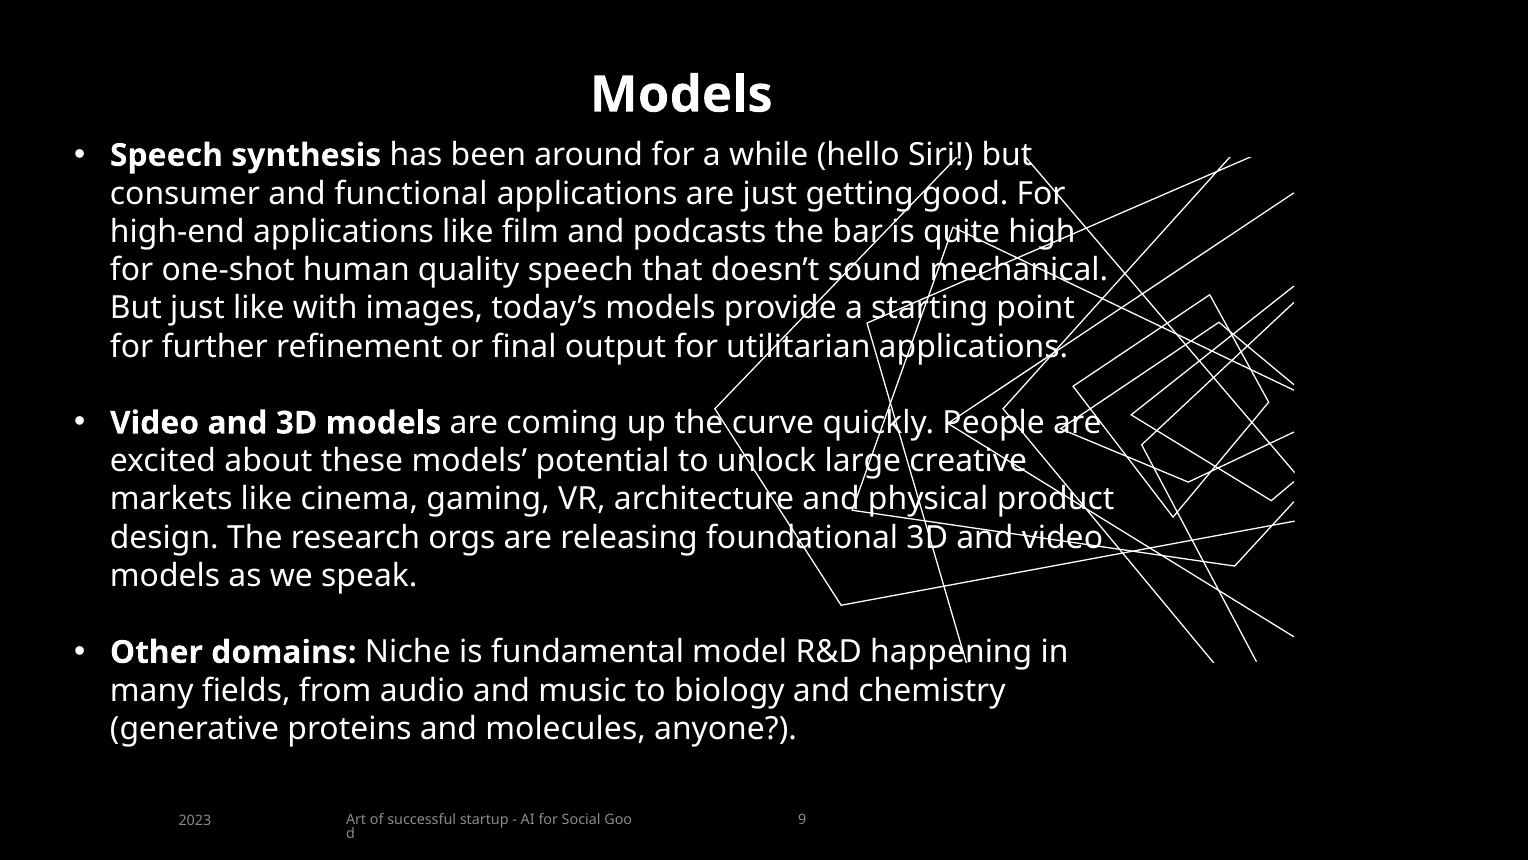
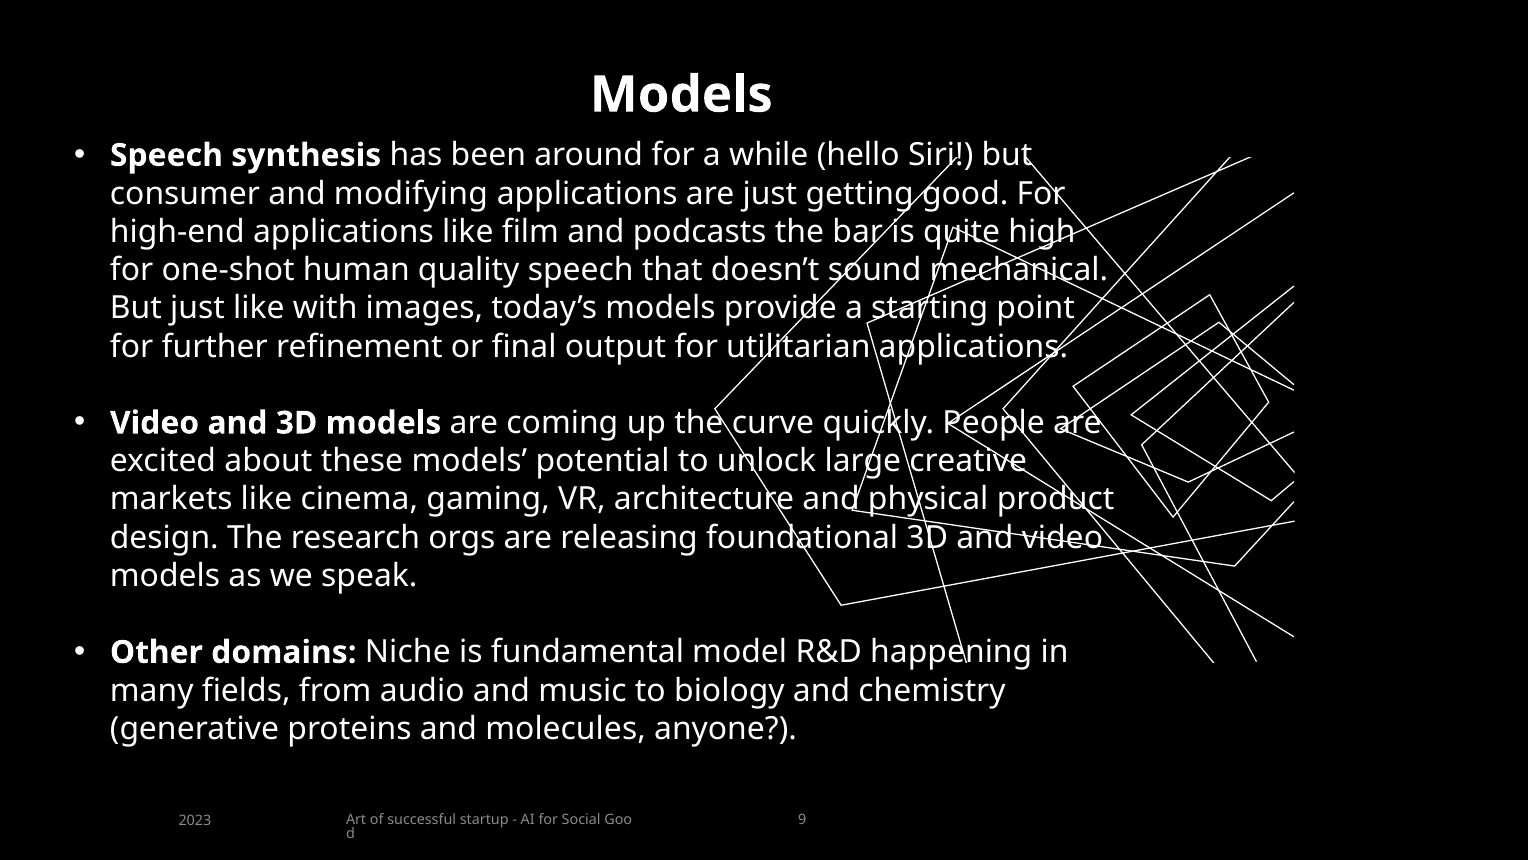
functional: functional -> modifying
